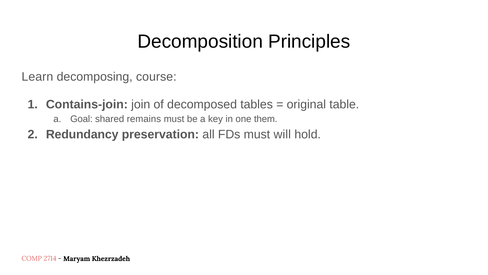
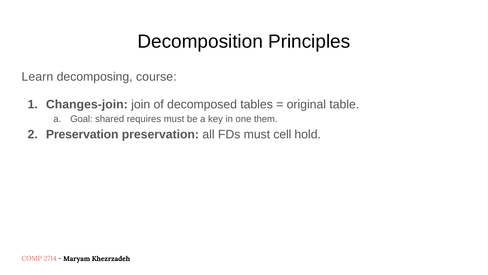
Contains-join: Contains-join -> Changes-join
remains: remains -> requires
Redundancy at (82, 134): Redundancy -> Preservation
will: will -> cell
